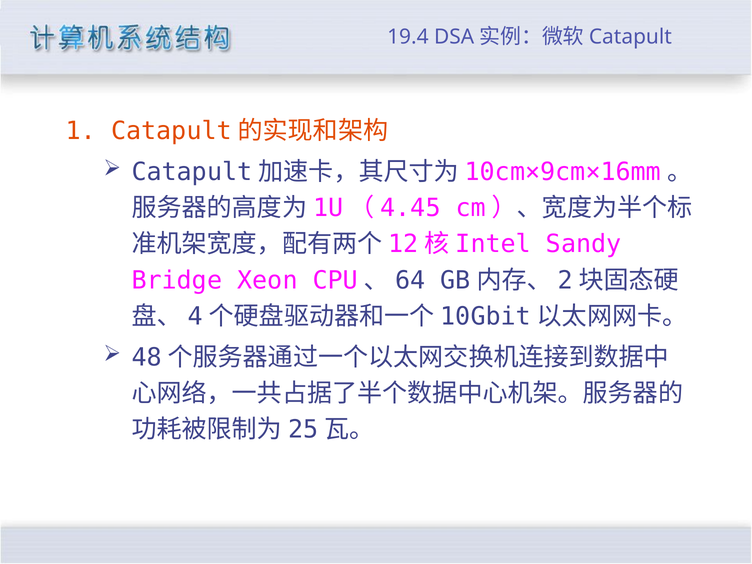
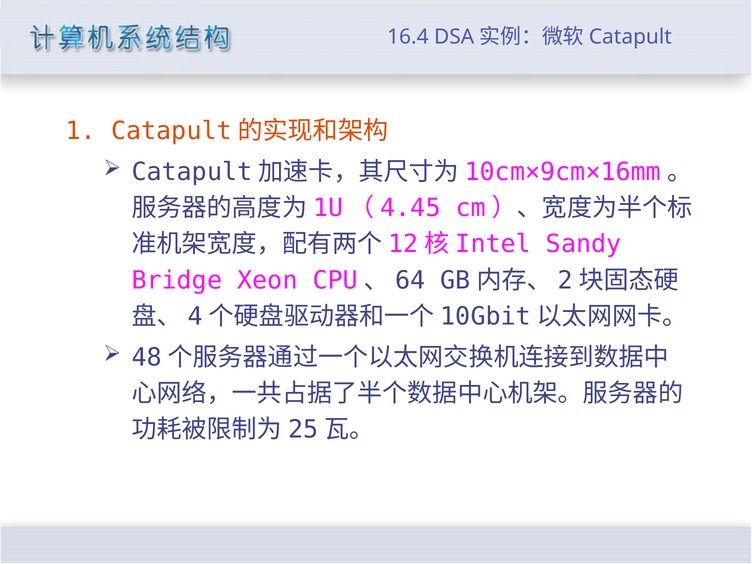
19.4: 19.4 -> 16.4
